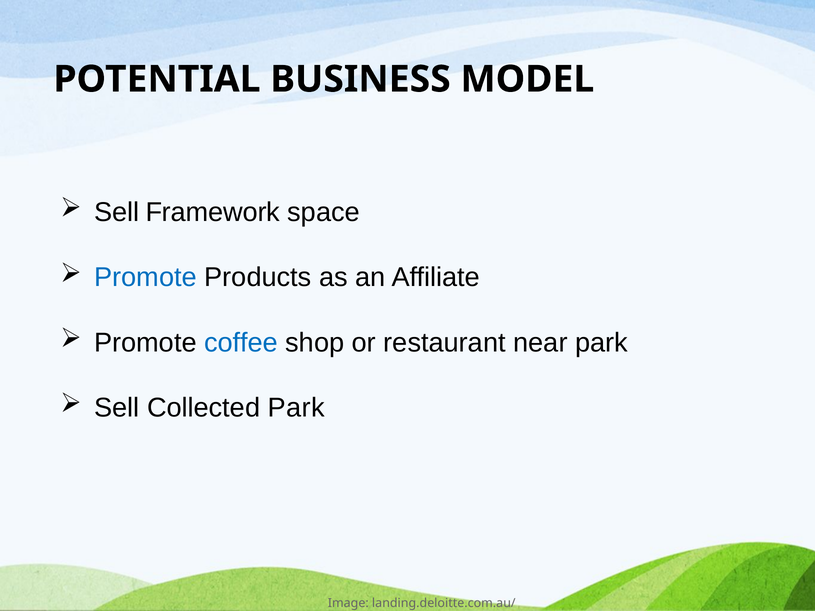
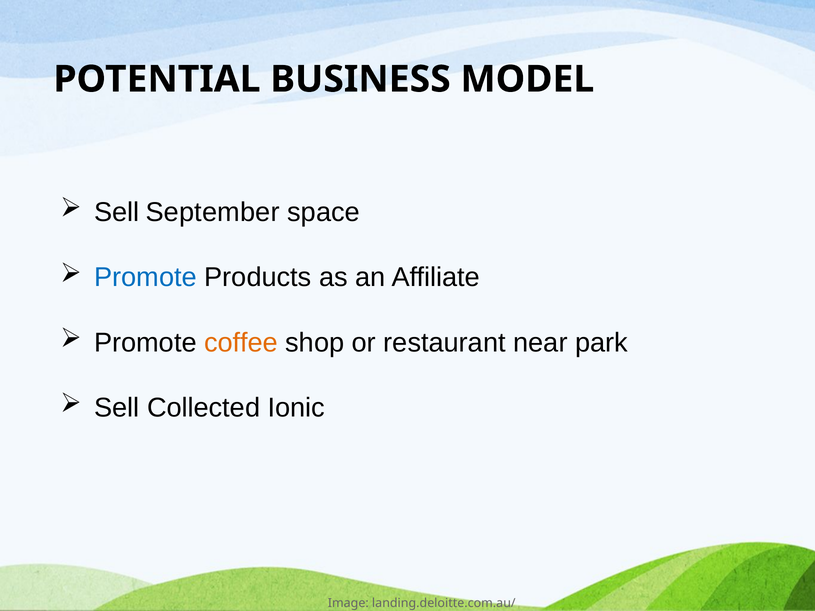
Framework: Framework -> September
coffee colour: blue -> orange
Collected Park: Park -> Ionic
